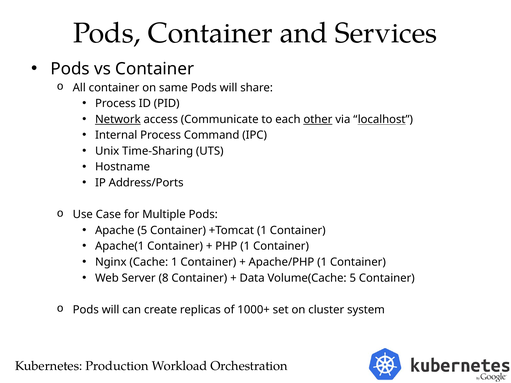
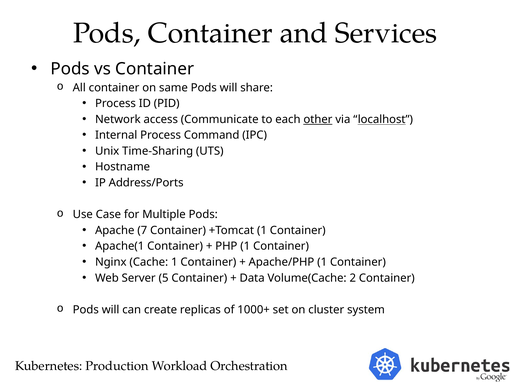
Network underline: present -> none
Apache 5: 5 -> 7
8: 8 -> 5
Volume(Cache 5: 5 -> 2
